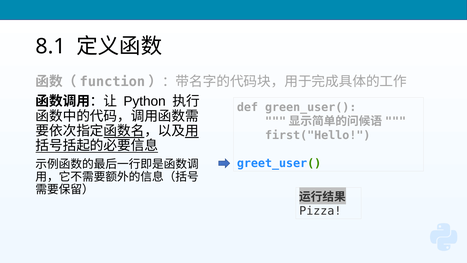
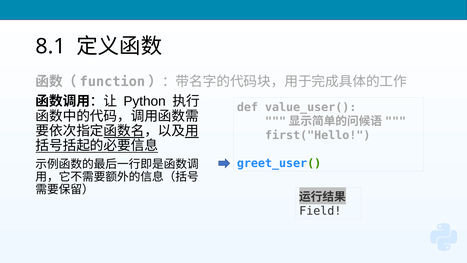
green_user(: green_user( -> value_user(
Pizza: Pizza -> Field
